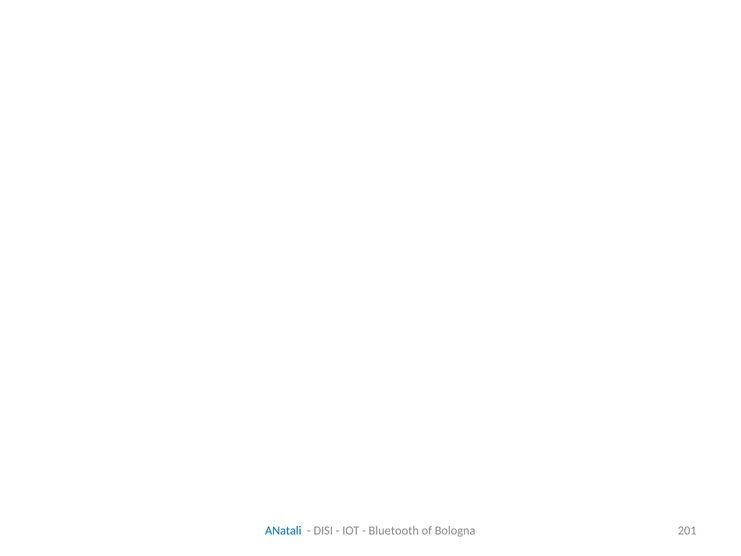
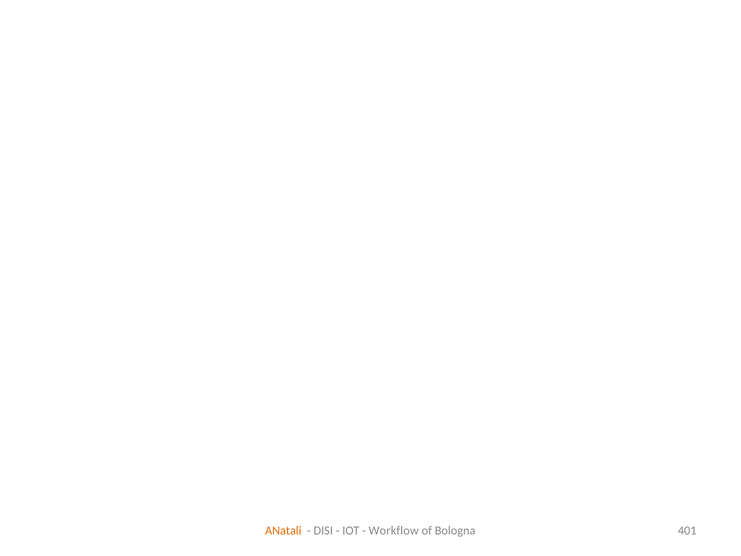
ANatali colour: blue -> orange
Bluetooth: Bluetooth -> Workflow
201: 201 -> 401
